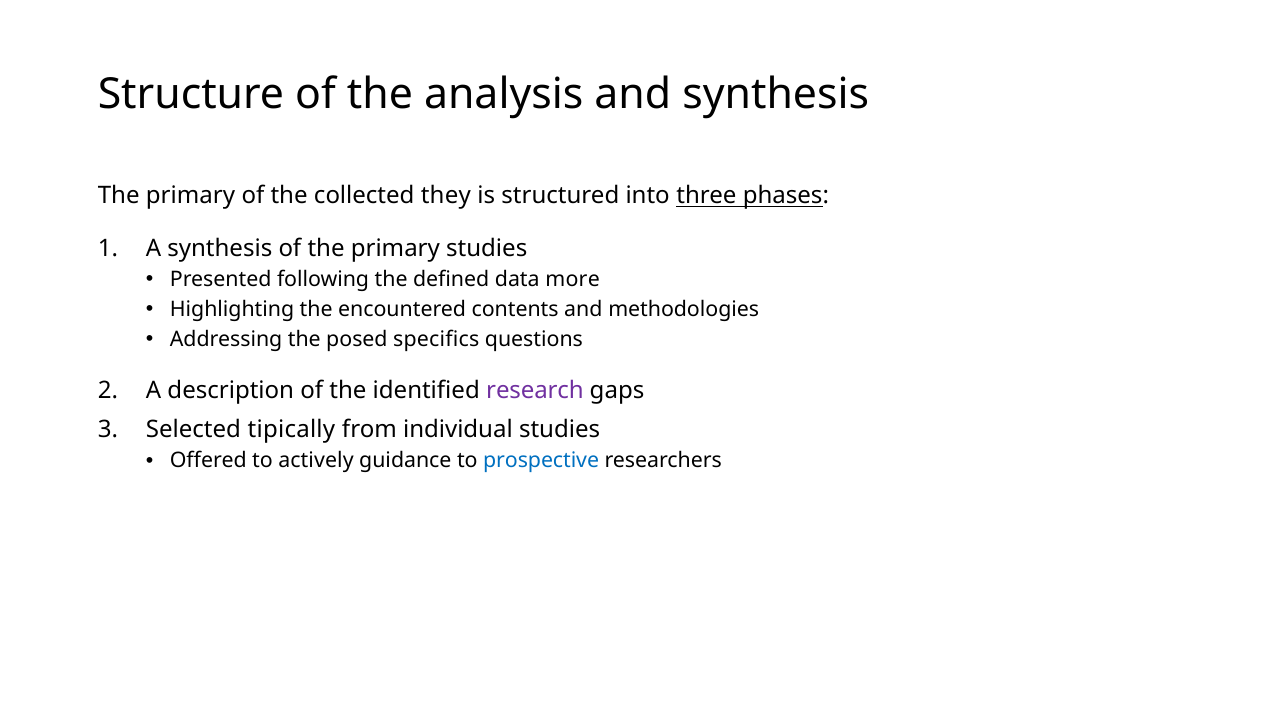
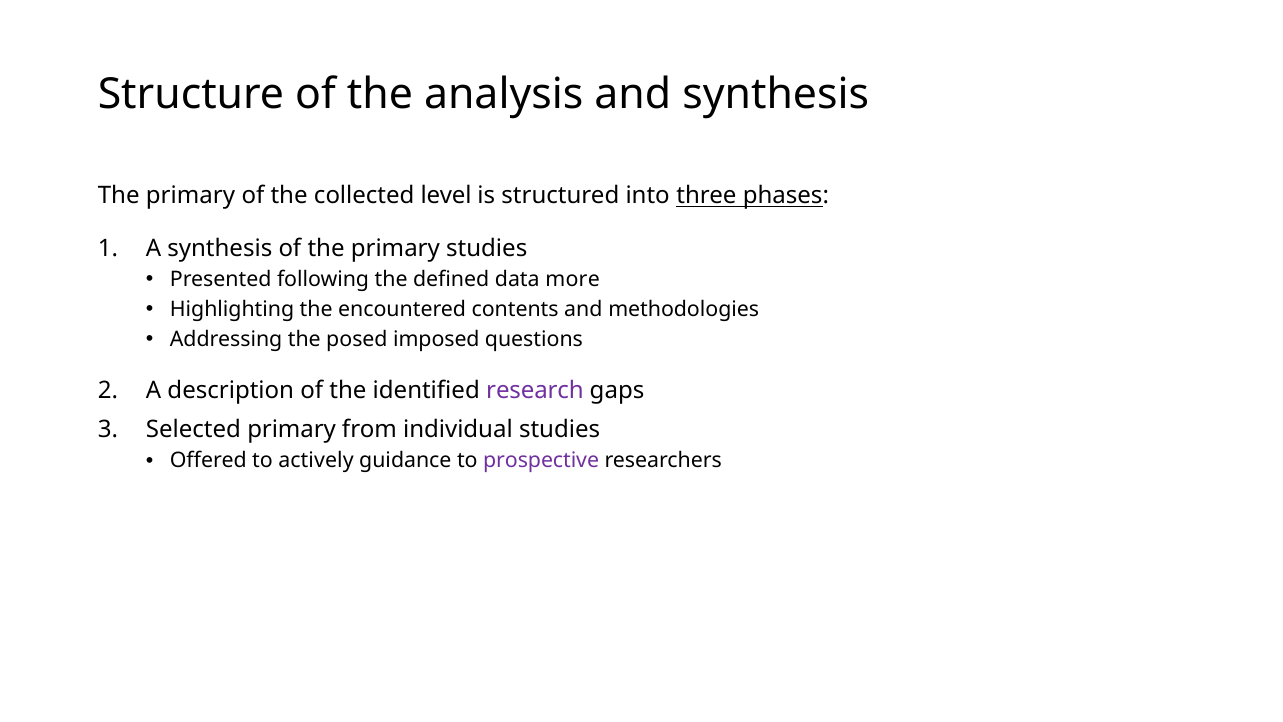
they: they -> level
specifics: specifics -> imposed
Selected tipically: tipically -> primary
prospective colour: blue -> purple
